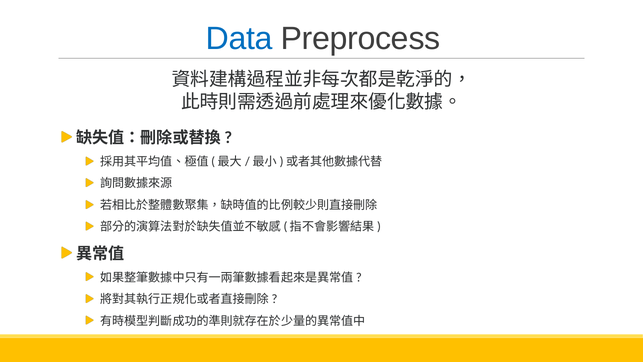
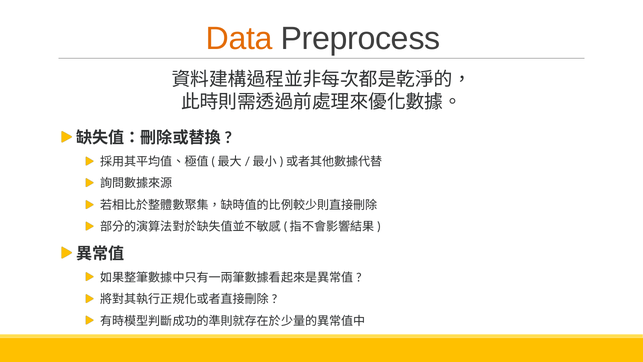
Data colour: blue -> orange
